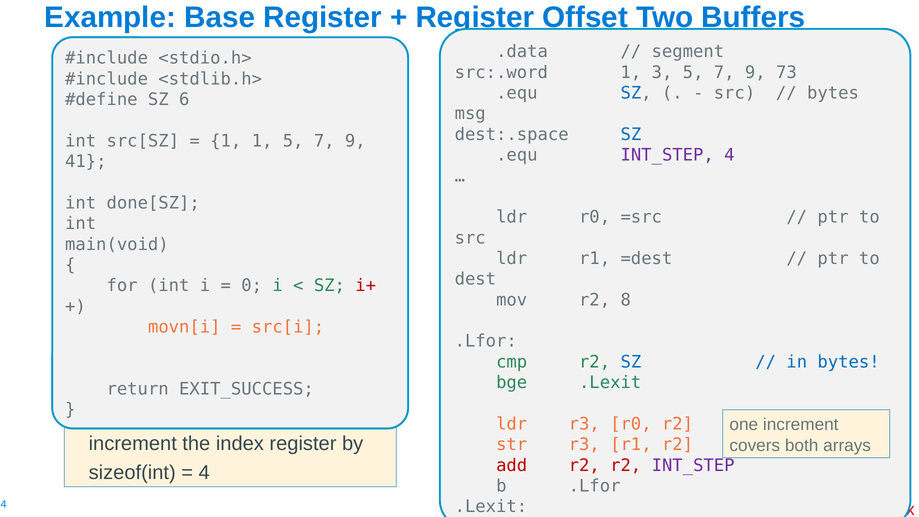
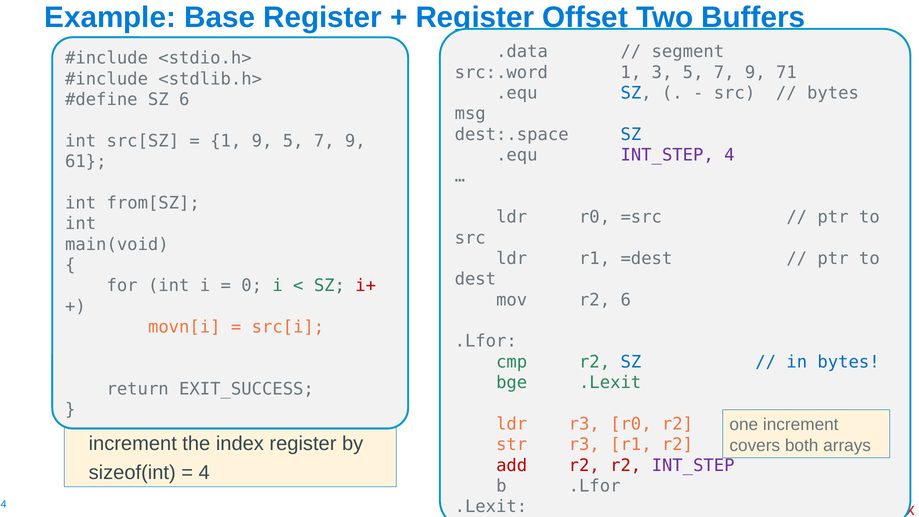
73: 73 -> 71
1 1: 1 -> 9
41: 41 -> 61
done[SZ: done[SZ -> from[SZ
r2 8: 8 -> 6
